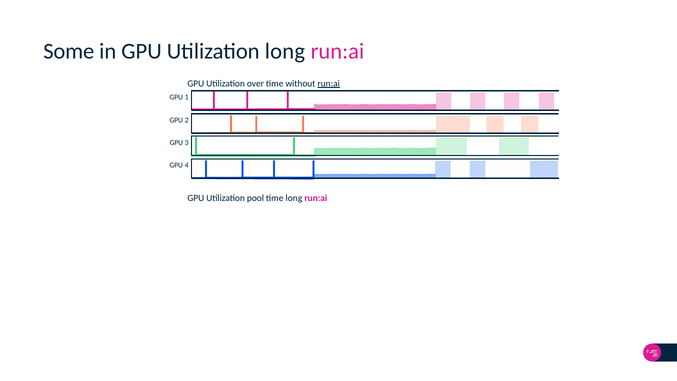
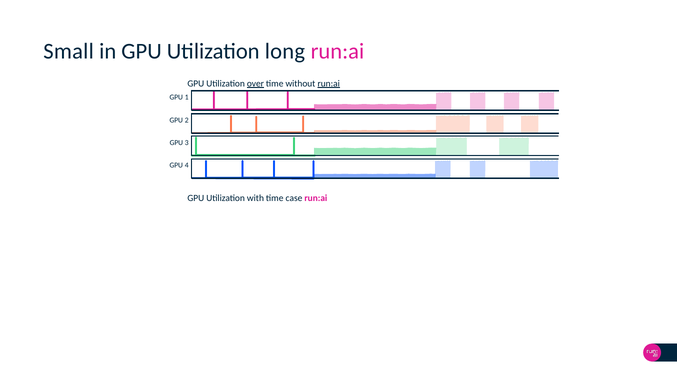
Some: Some -> Small
over underline: none -> present
pool: pool -> with
time long: long -> case
